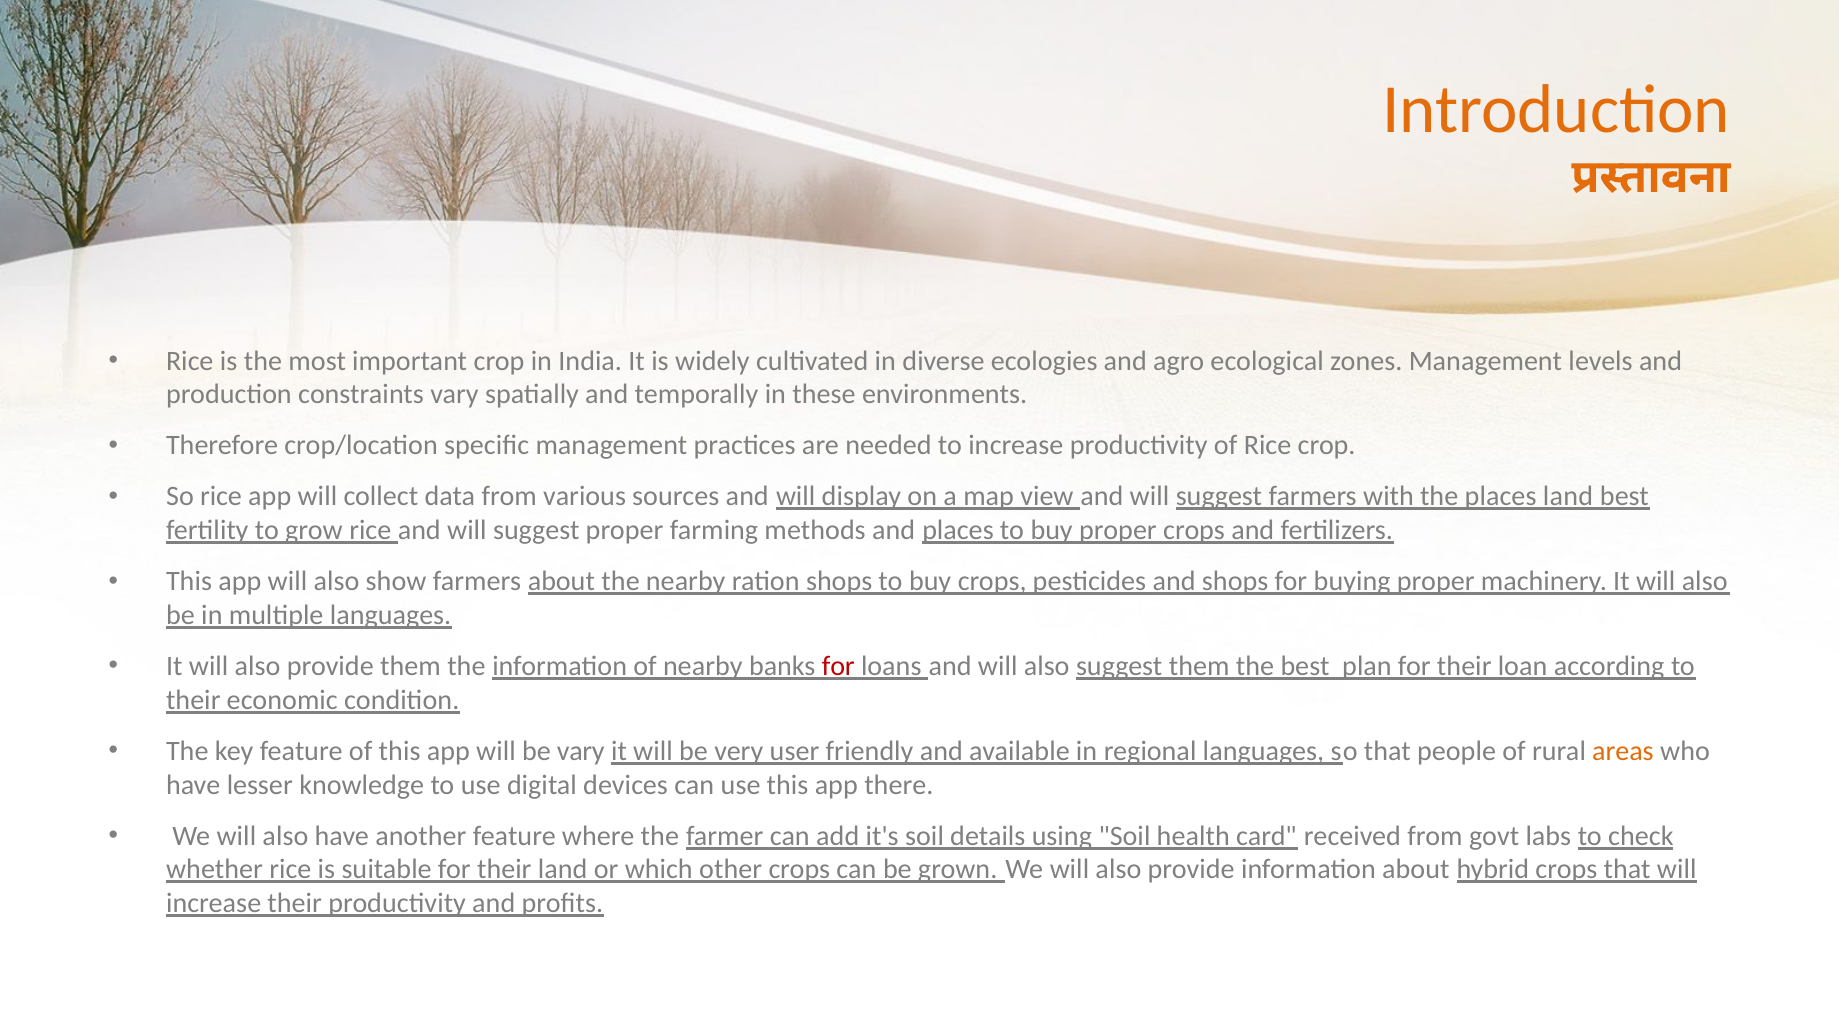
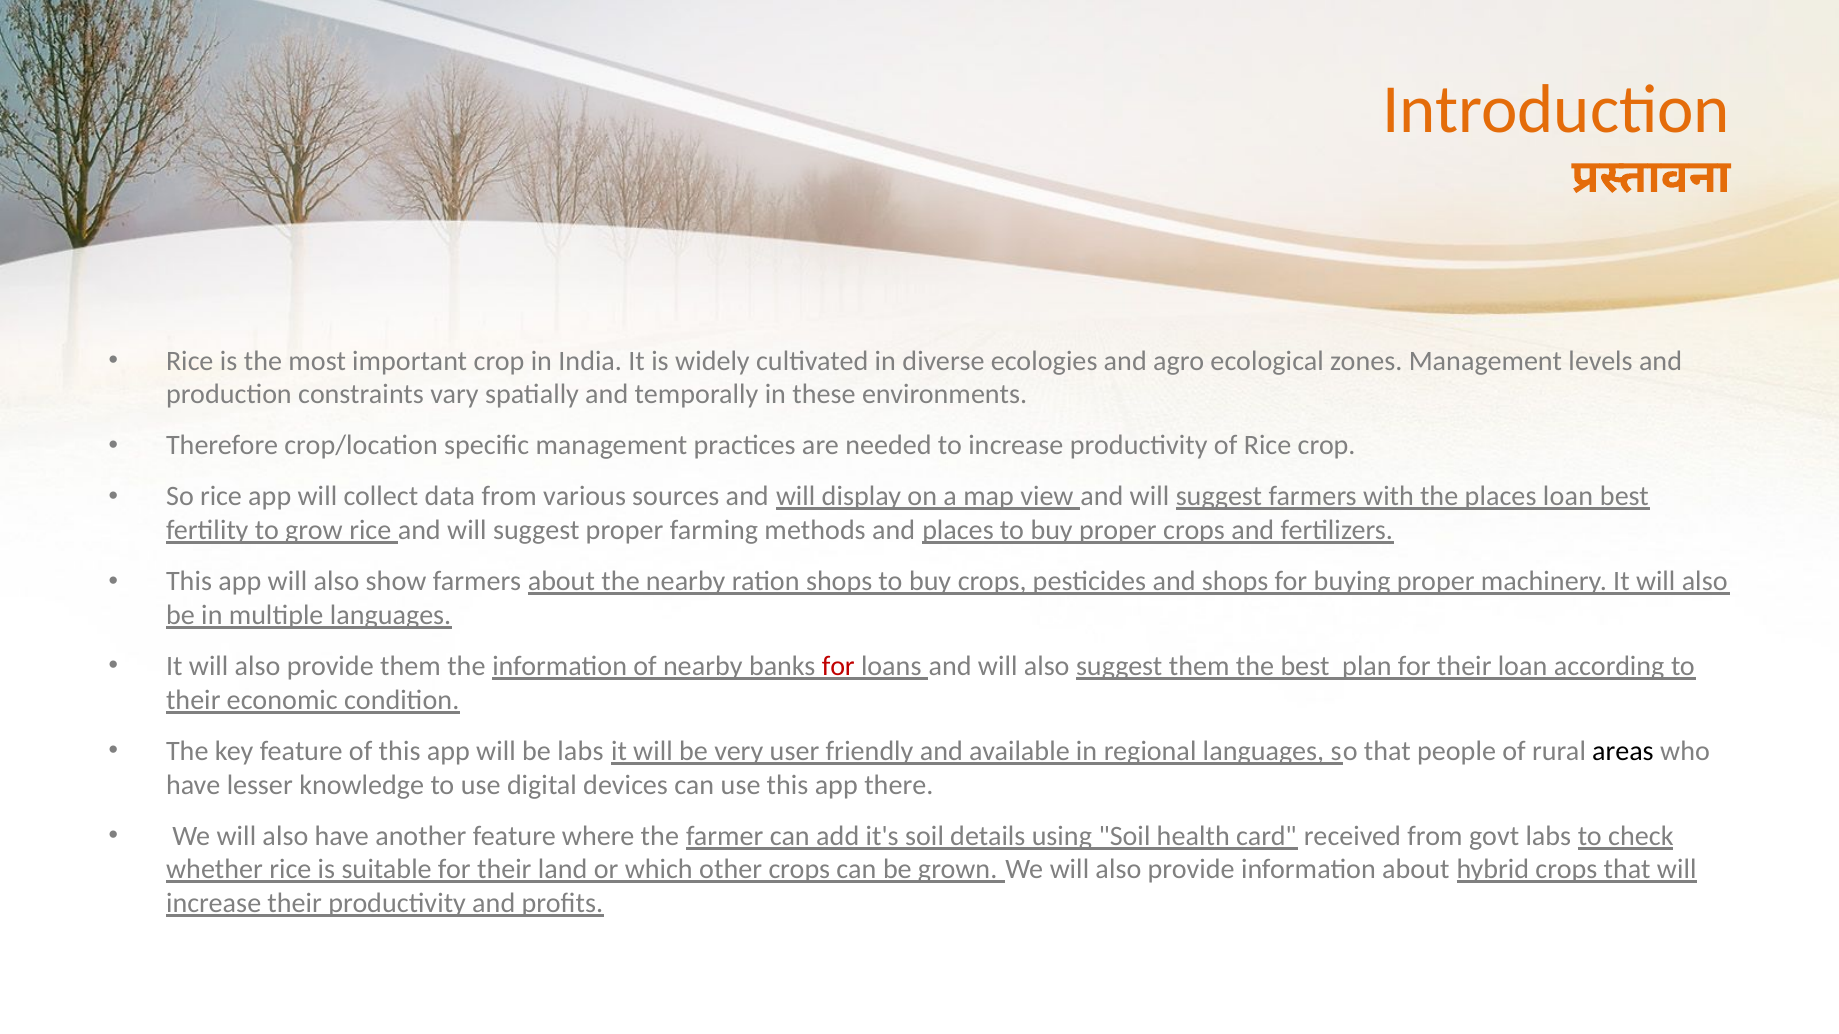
places land: land -> loan
be vary: vary -> labs
areas colour: orange -> black
